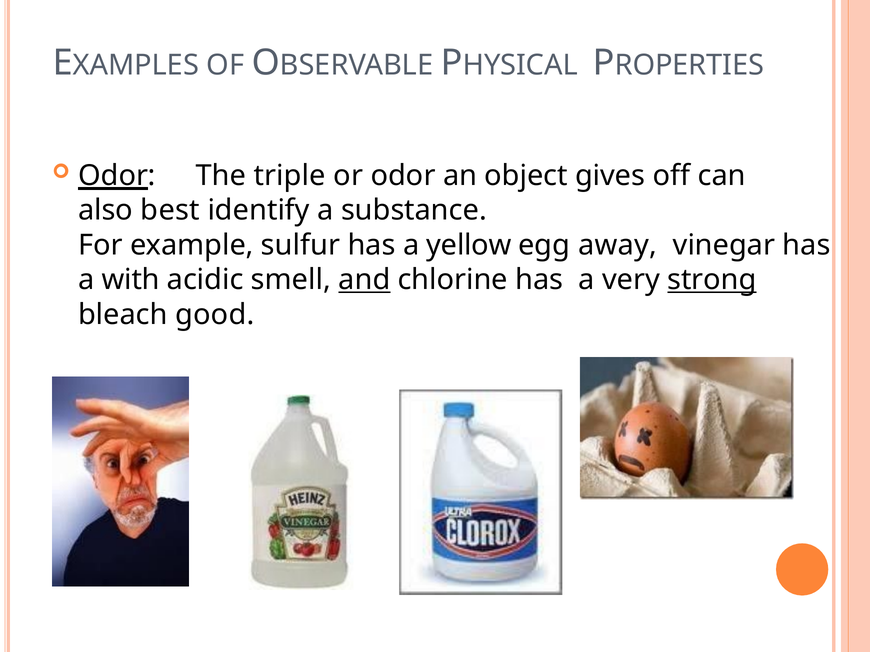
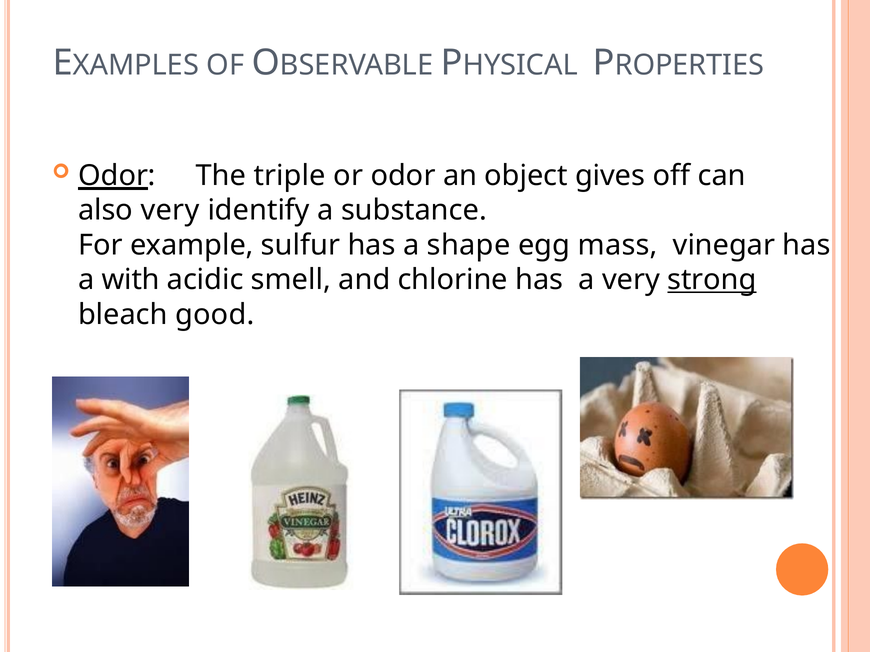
also best: best -> very
yellow: yellow -> shape
away: away -> mass
and underline: present -> none
